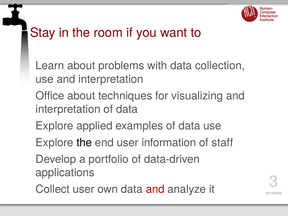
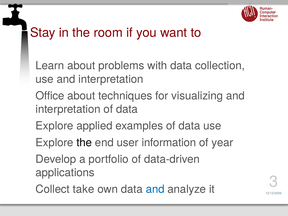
staff: staff -> year
Collect user: user -> take
and at (155, 189) colour: red -> blue
